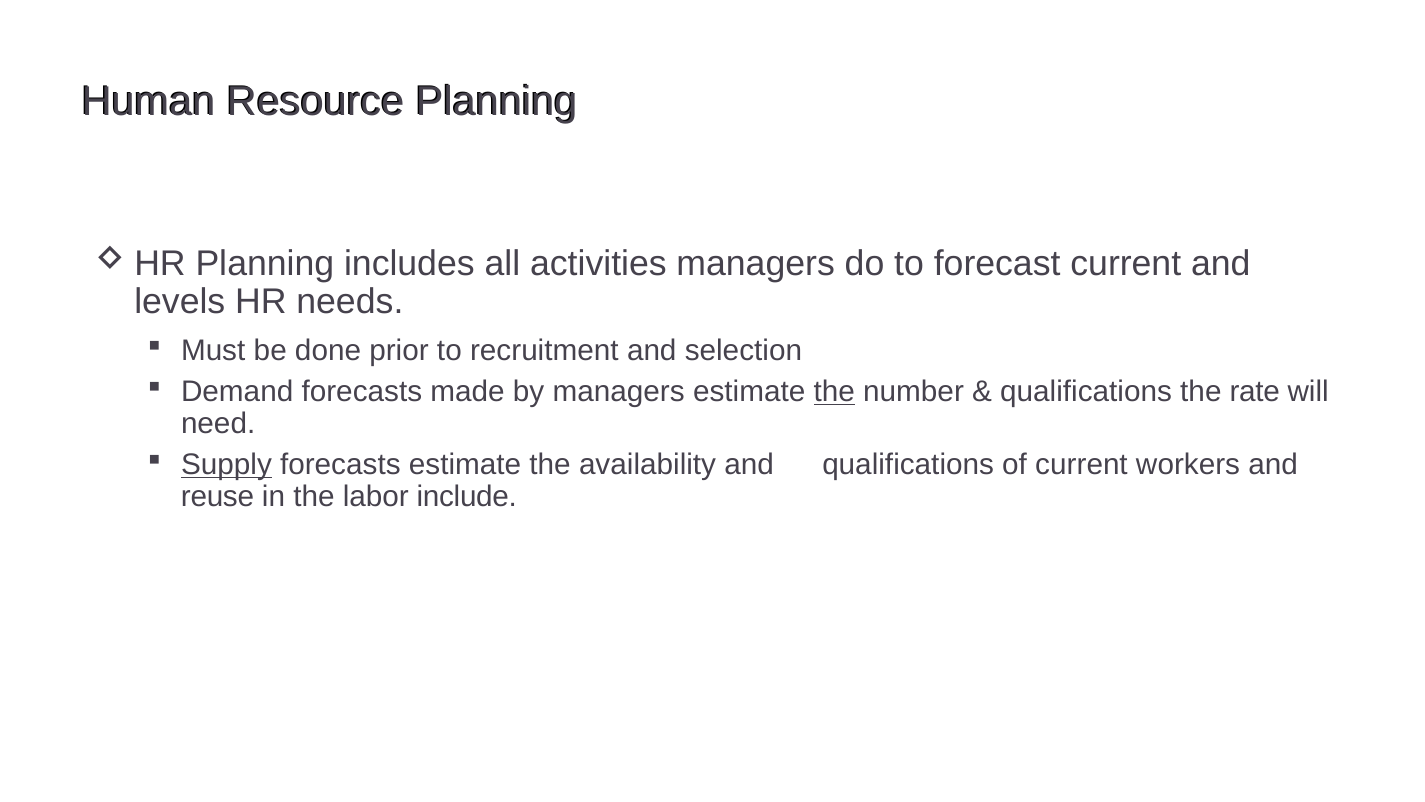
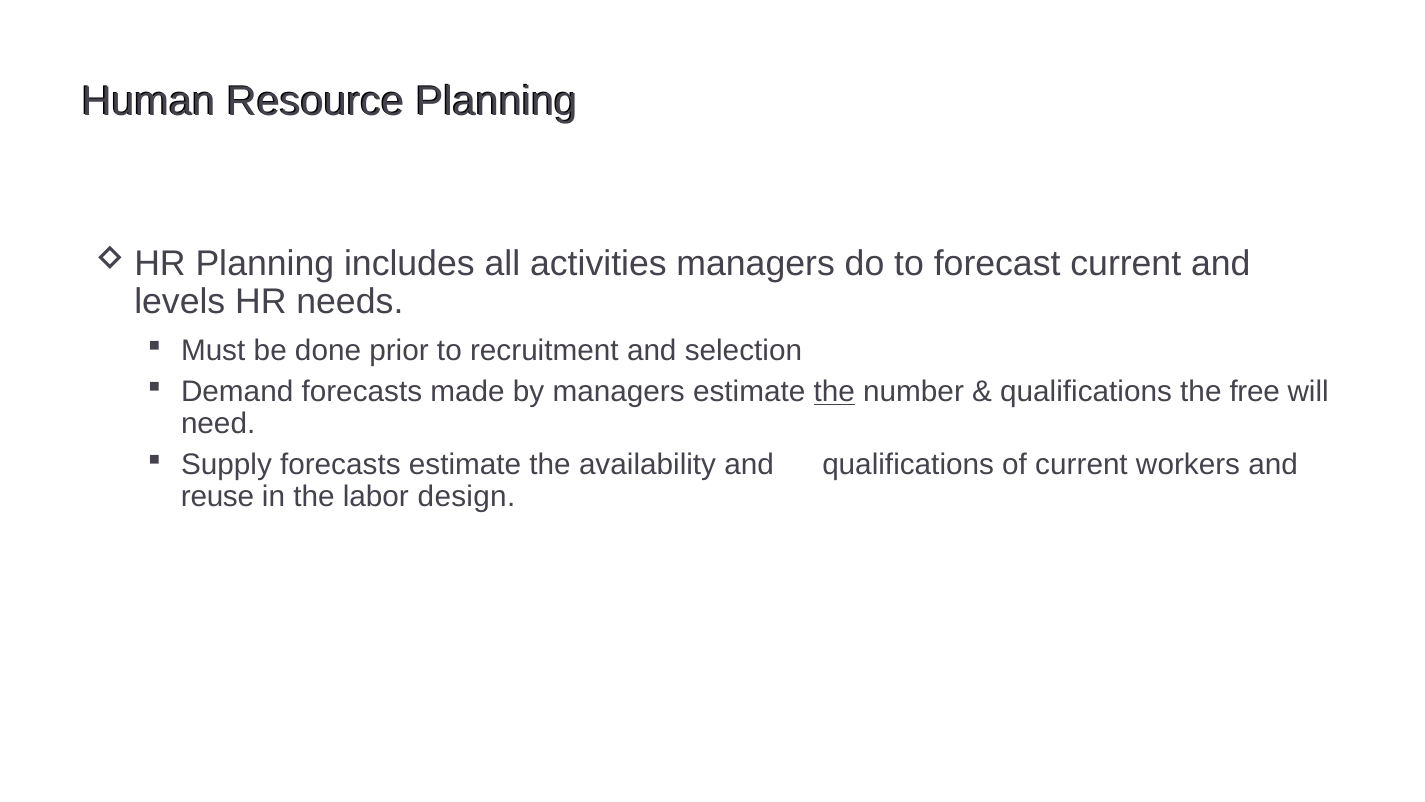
rate: rate -> free
Supply underline: present -> none
include: include -> design
